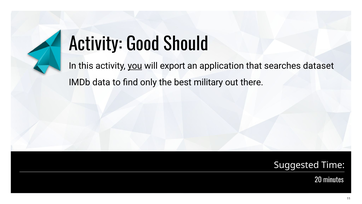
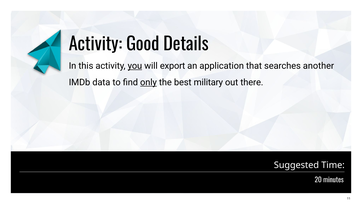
Should: Should -> Details
dataset: dataset -> another
only underline: none -> present
